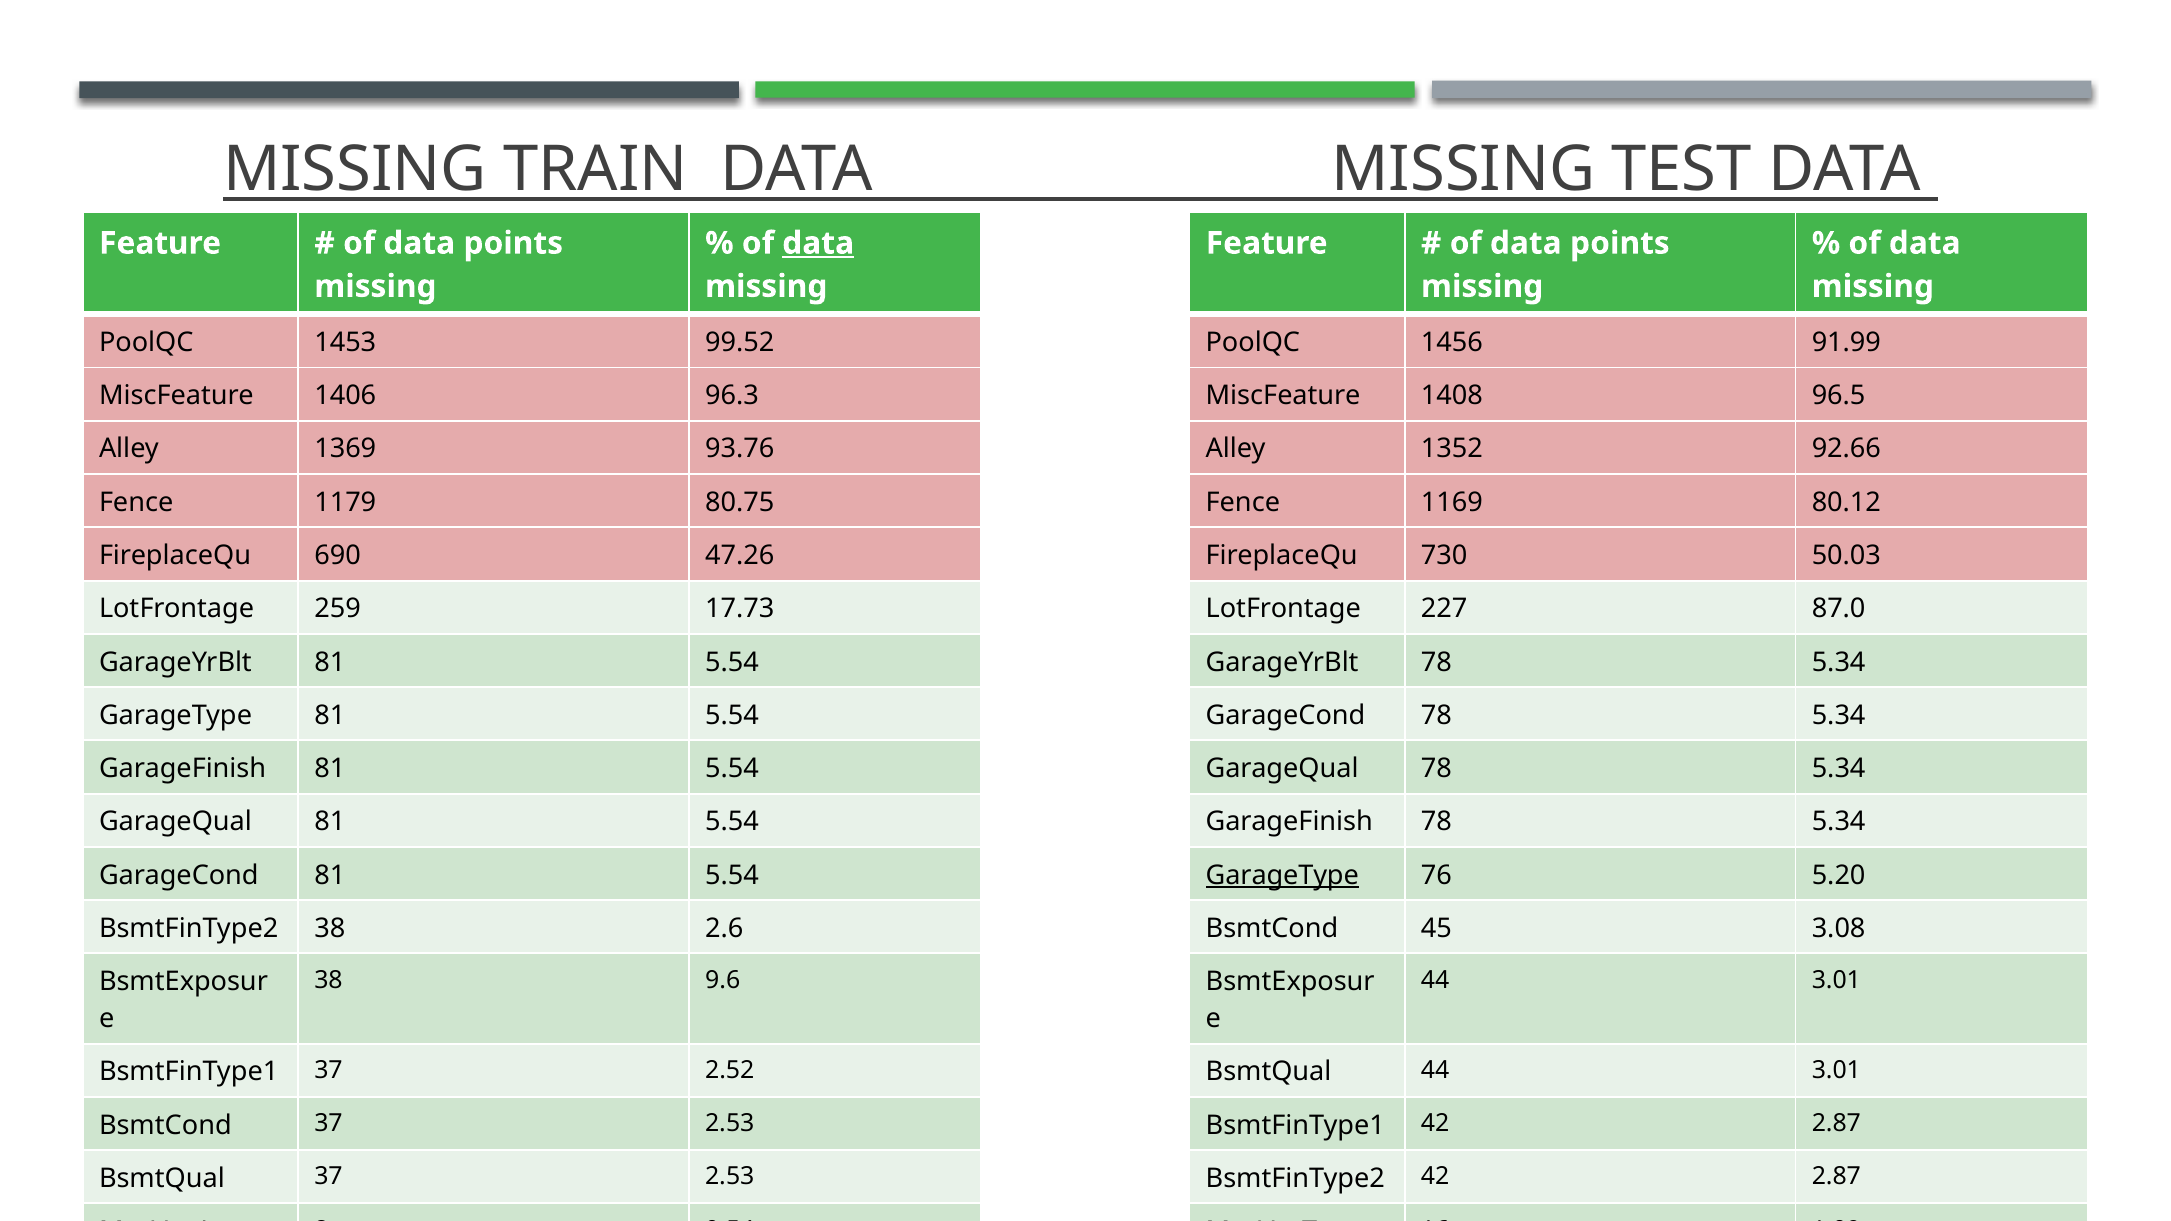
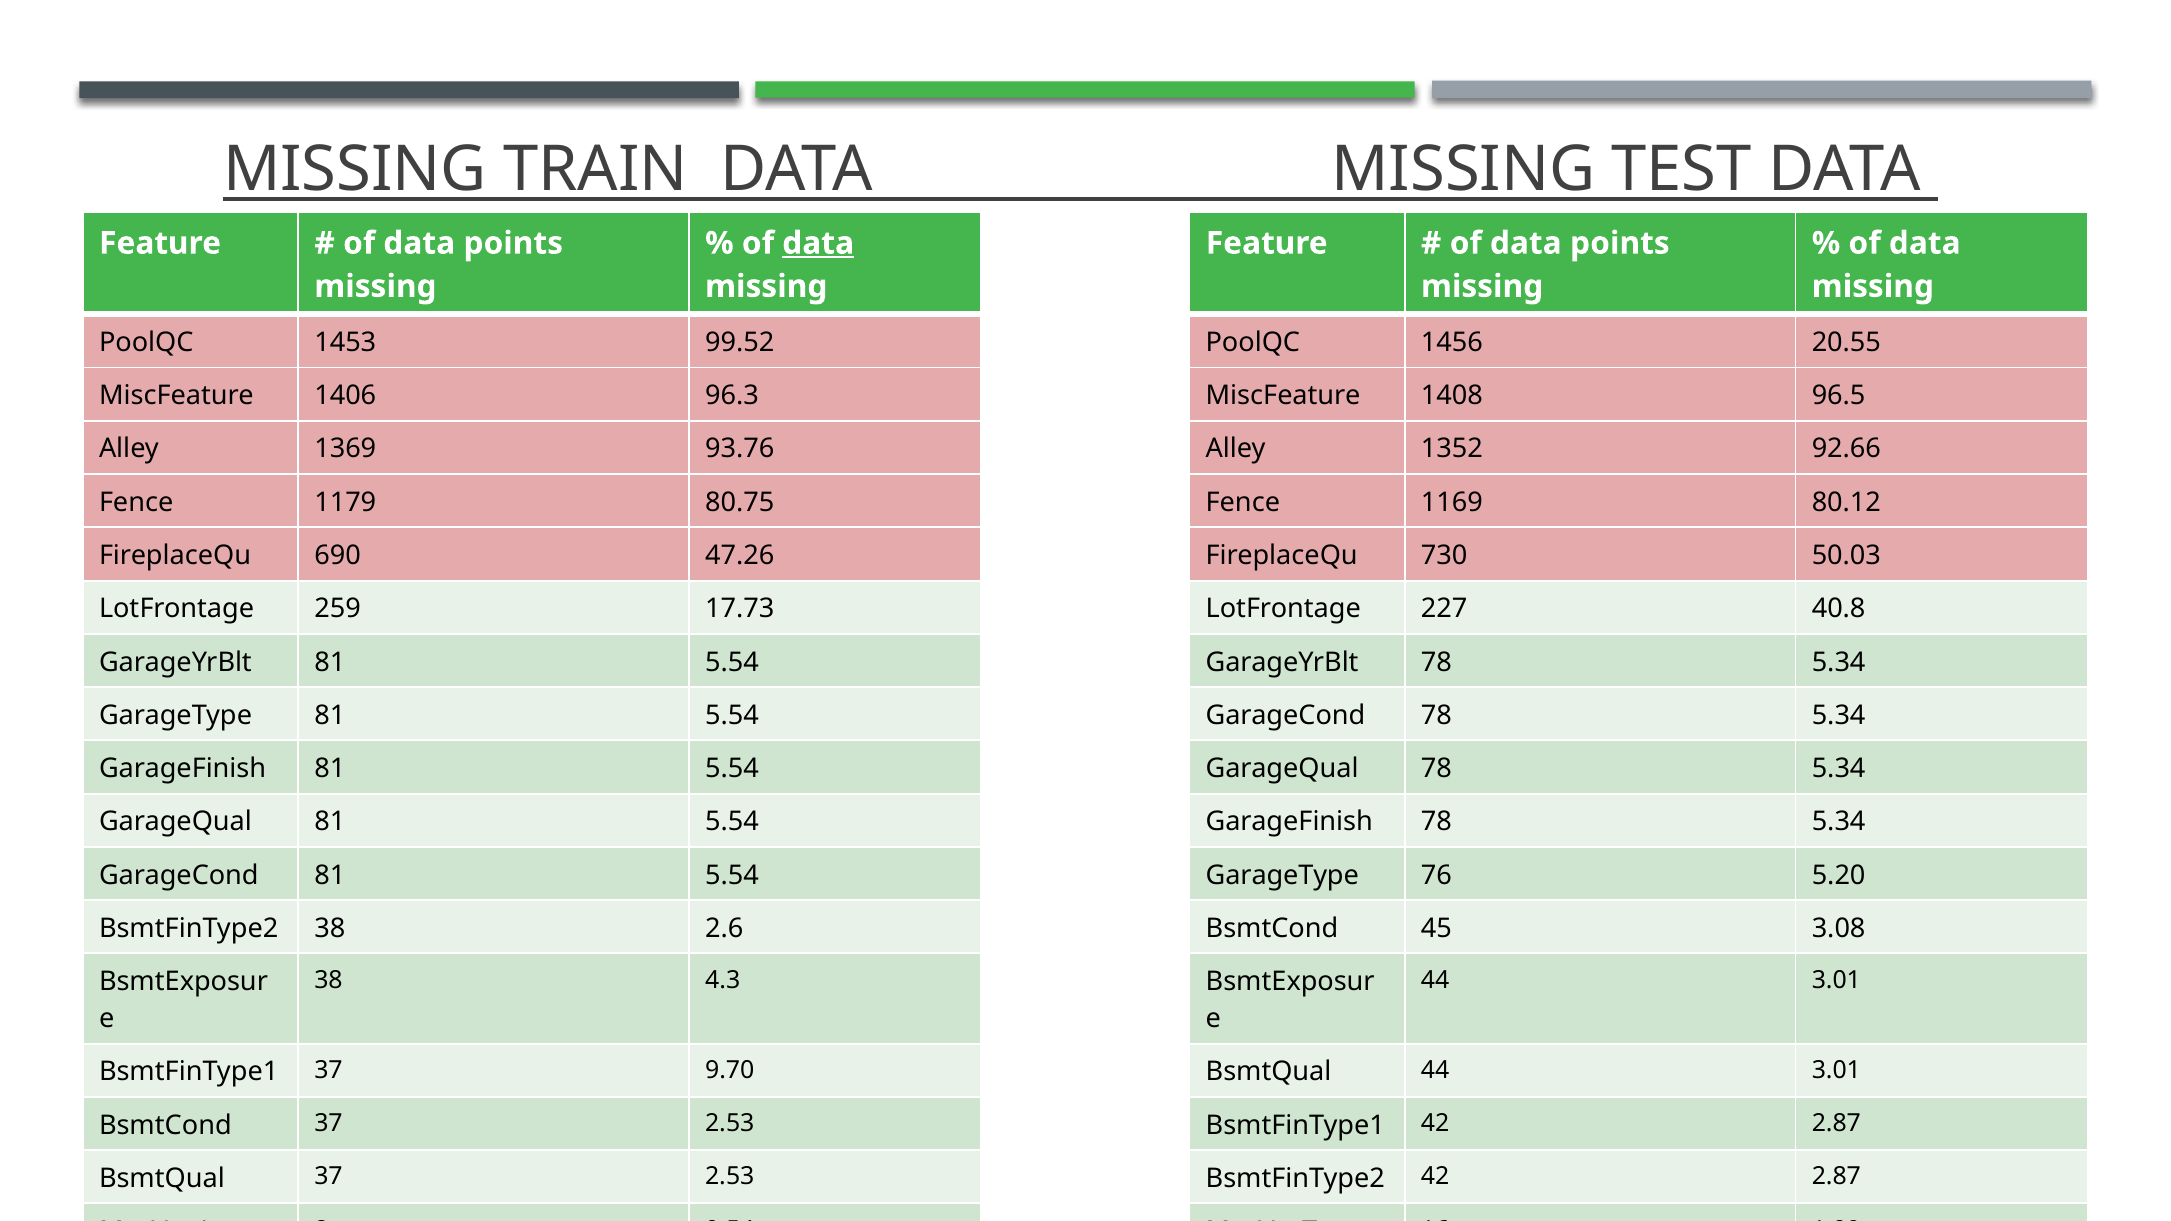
91.99: 91.99 -> 20.55
87.0: 87.0 -> 40.8
GarageType at (1282, 875) underline: present -> none
9.6: 9.6 -> 4.3
2.52: 2.52 -> 9.70
